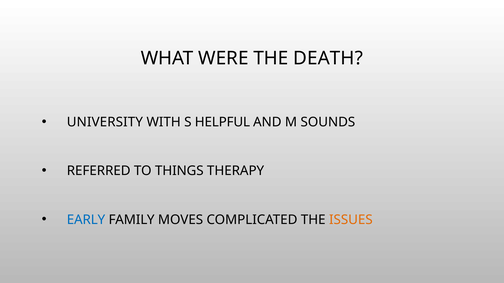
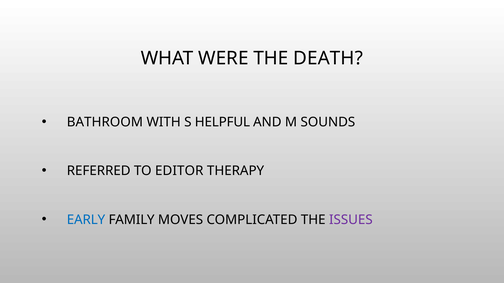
UNIVERSITY: UNIVERSITY -> BATHROOM
THINGS: THINGS -> EDITOR
ISSUES colour: orange -> purple
